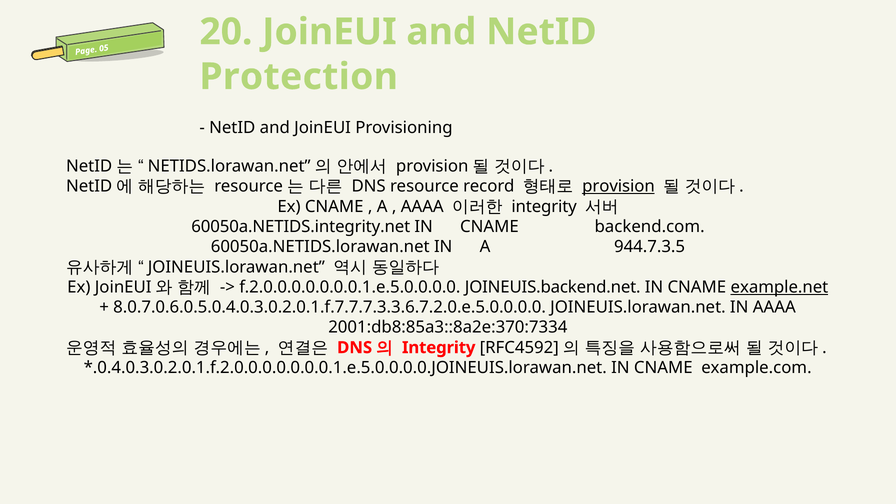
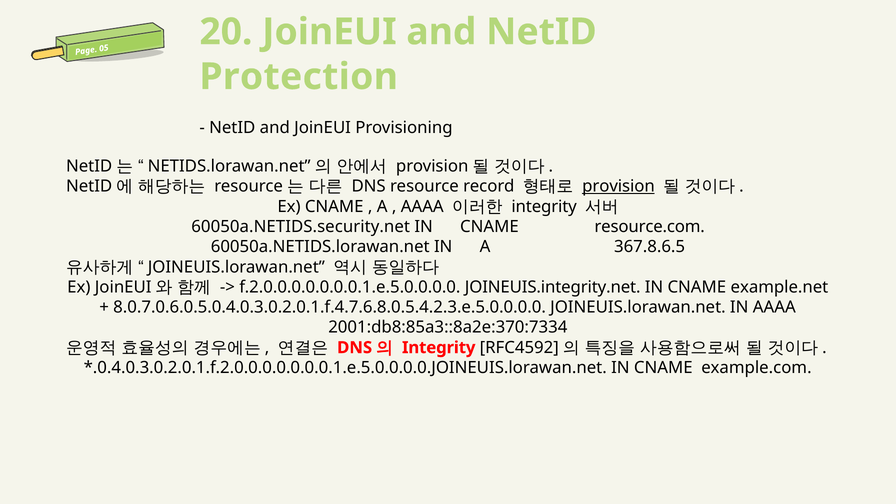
60050a.NETIDS.integrity.net: 60050a.NETIDS.integrity.net -> 60050a.NETIDS.security.net
backend.com: backend.com -> resource.com
944.7.3.5: 944.7.3.5 -> 367.8.6.5
JOINEUIS.backend.net: JOINEUIS.backend.net -> JOINEUIS.integrity.net
example.net underline: present -> none
8.0.7.0.6.0.5.0.4.0.3.0.2.0.1.f.7.7.7.3.3.6.7.2.0.e.5.0.0.0.0: 8.0.7.0.6.0.5.0.4.0.3.0.2.0.1.f.7.7.7.3.3.6.7.2.0.e.5.0.0.0.0 -> 8.0.7.0.6.0.5.0.4.0.3.0.2.0.1.f.4.7.6.8.0.5.4.2.3.e.5.0.0.0.0
